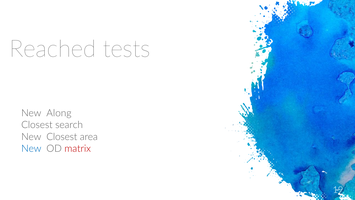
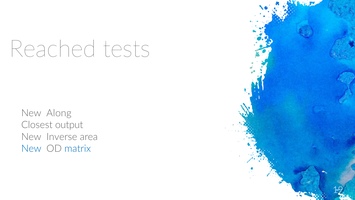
search: search -> output
New Closest: Closest -> Inverse
matrix colour: red -> blue
